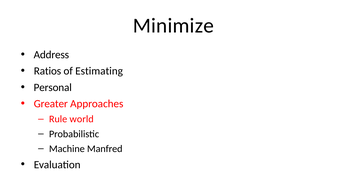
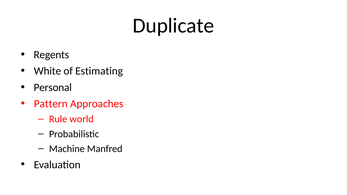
Minimize: Minimize -> Duplicate
Address: Address -> Regents
Ratios: Ratios -> White
Greater: Greater -> Pattern
